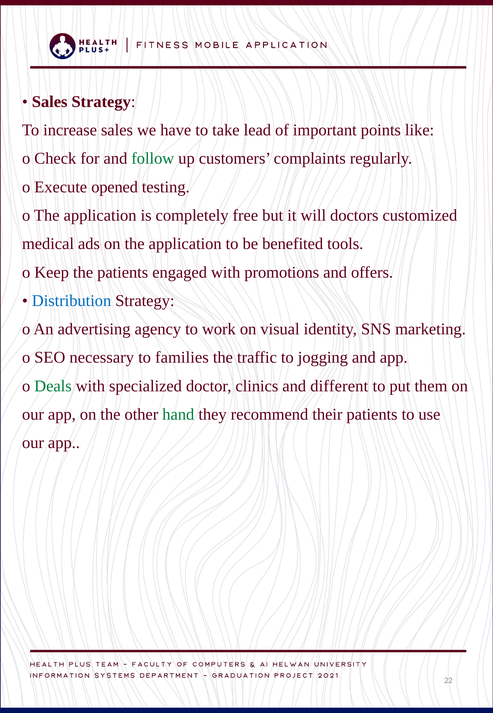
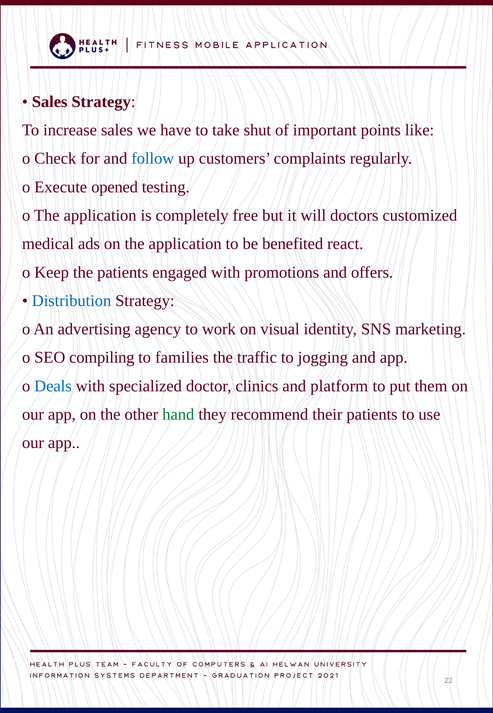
lead: lead -> shut
follow colour: green -> blue
tools: tools -> react
necessary: necessary -> compiling
Deals colour: green -> blue
different: different -> platform
